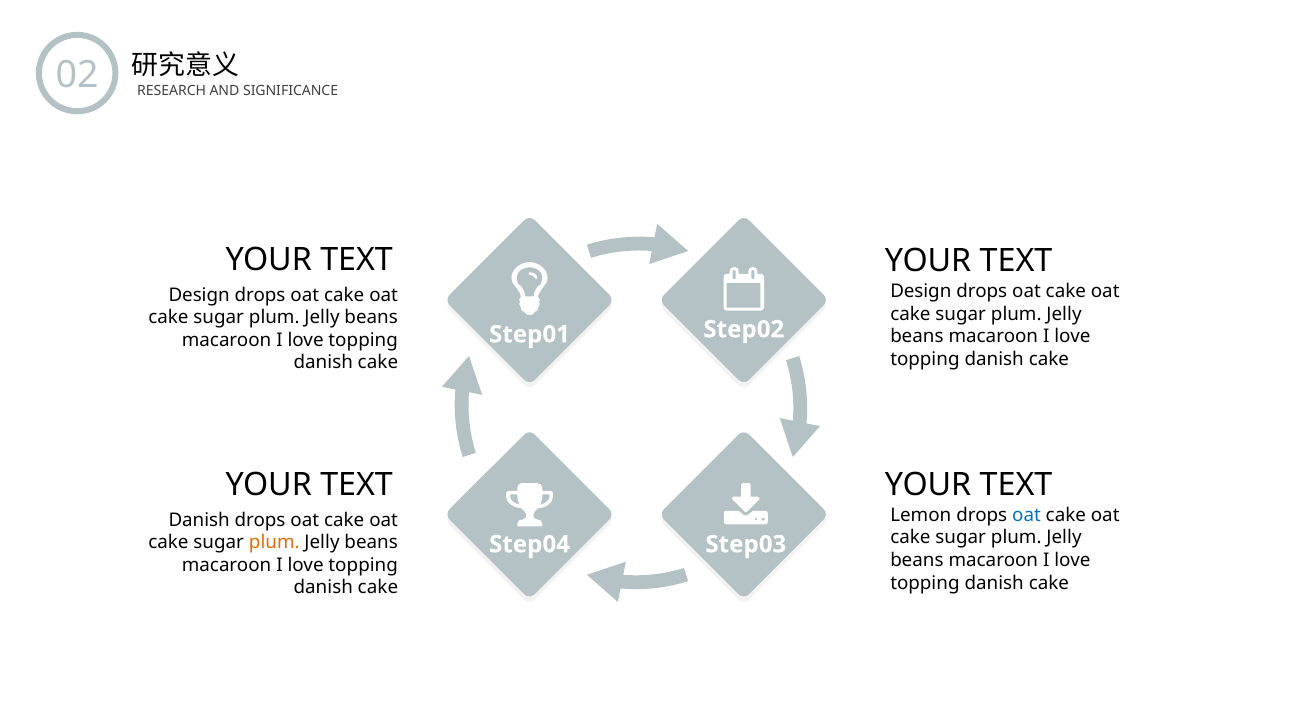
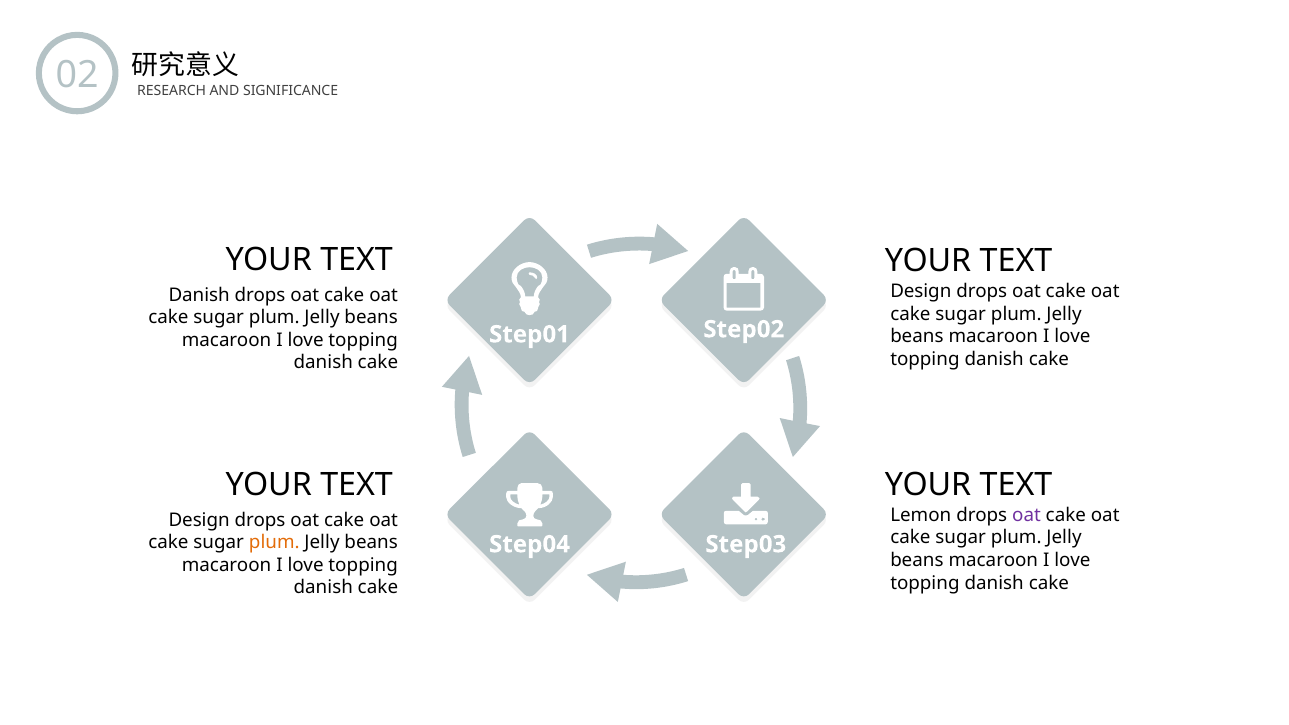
Design at (199, 295): Design -> Danish
oat at (1026, 515) colour: blue -> purple
Danish at (199, 520): Danish -> Design
